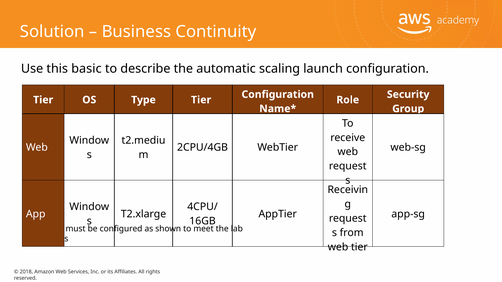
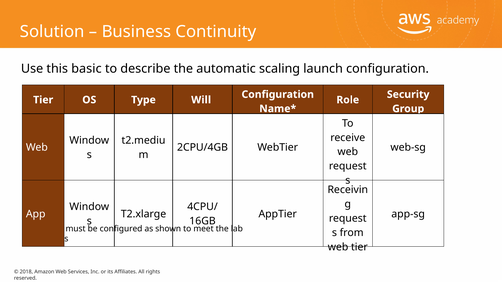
Type Tier: Tier -> Will
